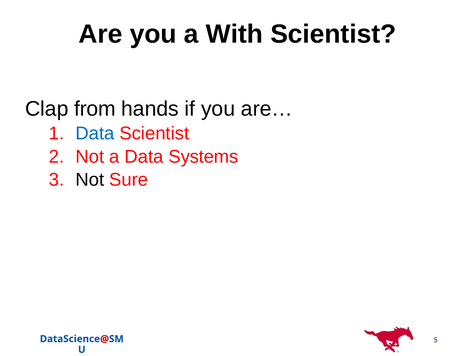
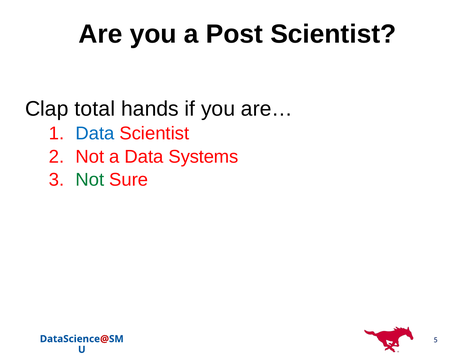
With: With -> Post
from: from -> total
Not at (90, 180) colour: black -> green
